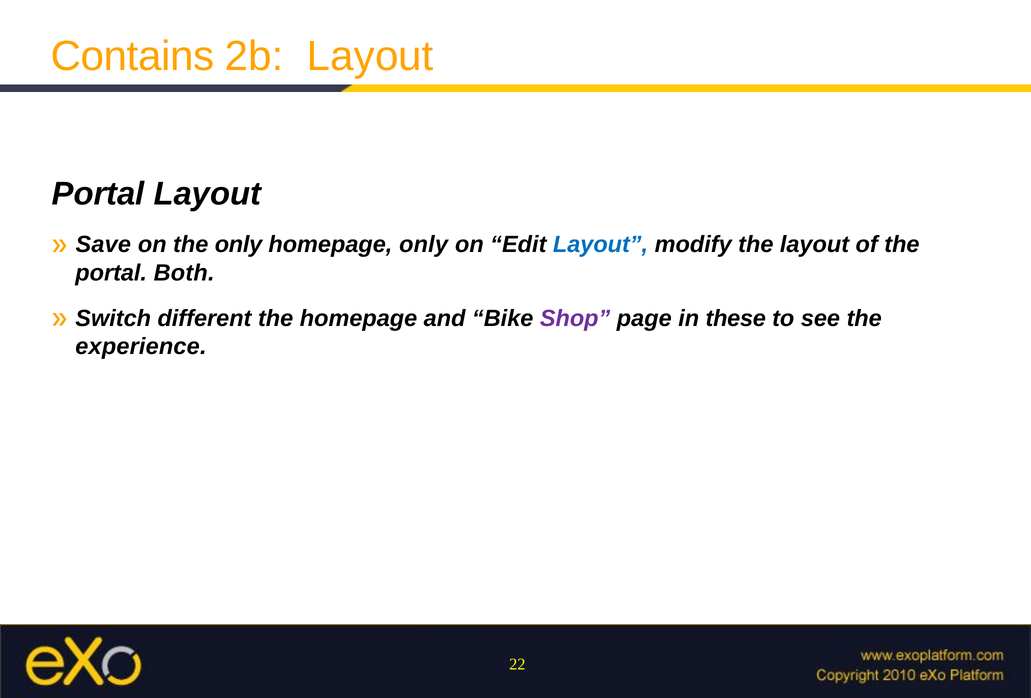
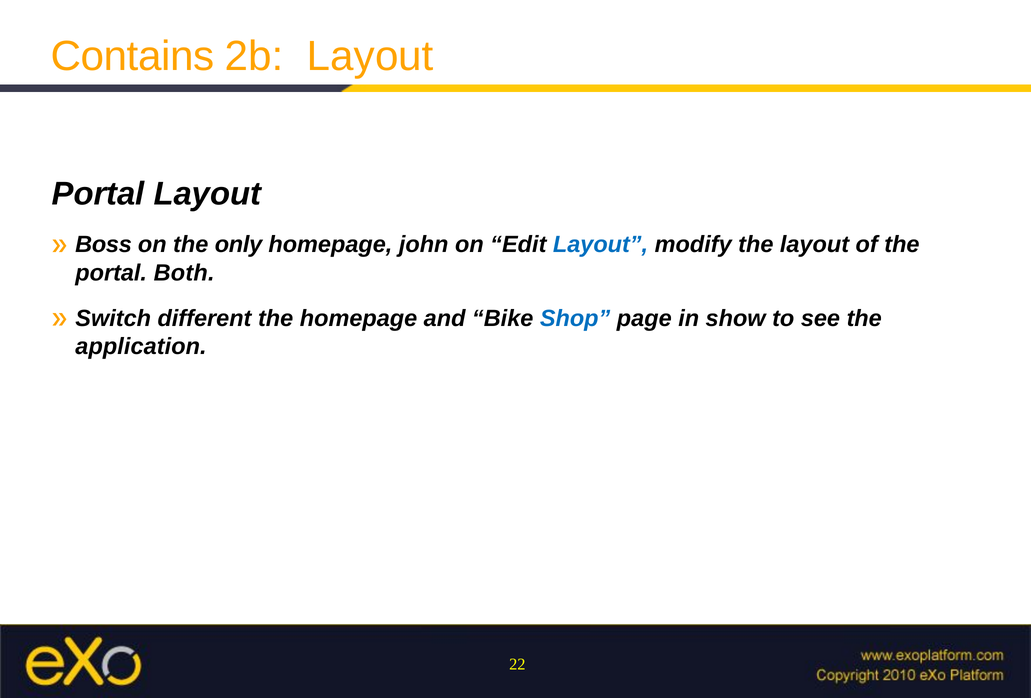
Save: Save -> Boss
homepage only: only -> john
Shop colour: purple -> blue
these: these -> show
experience: experience -> application
